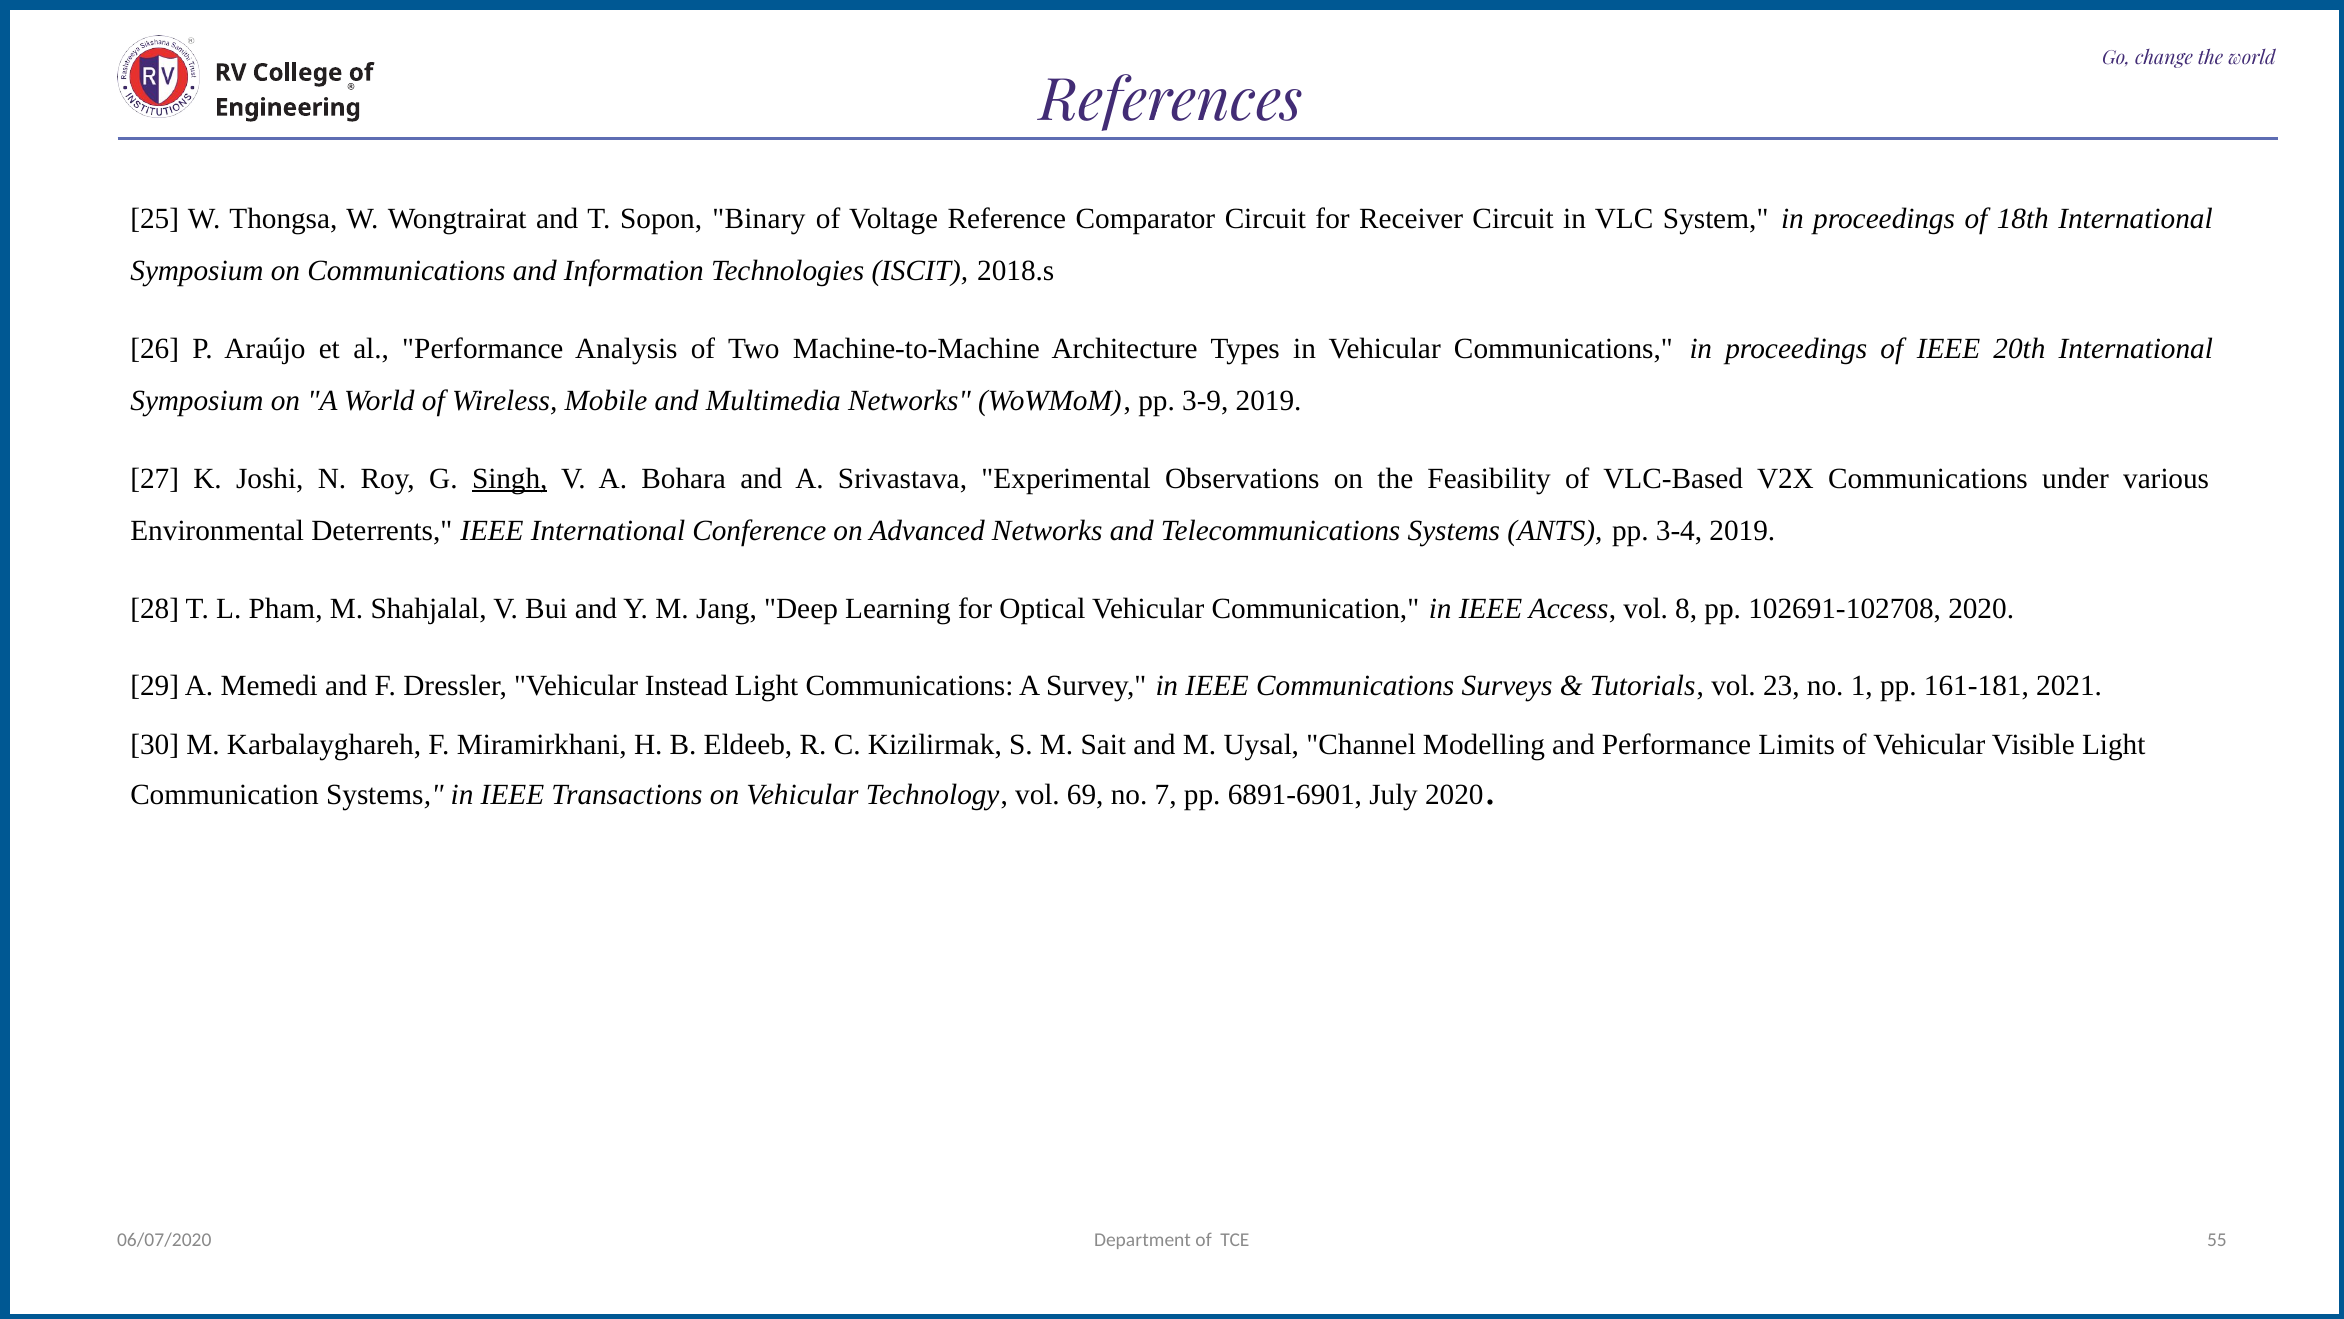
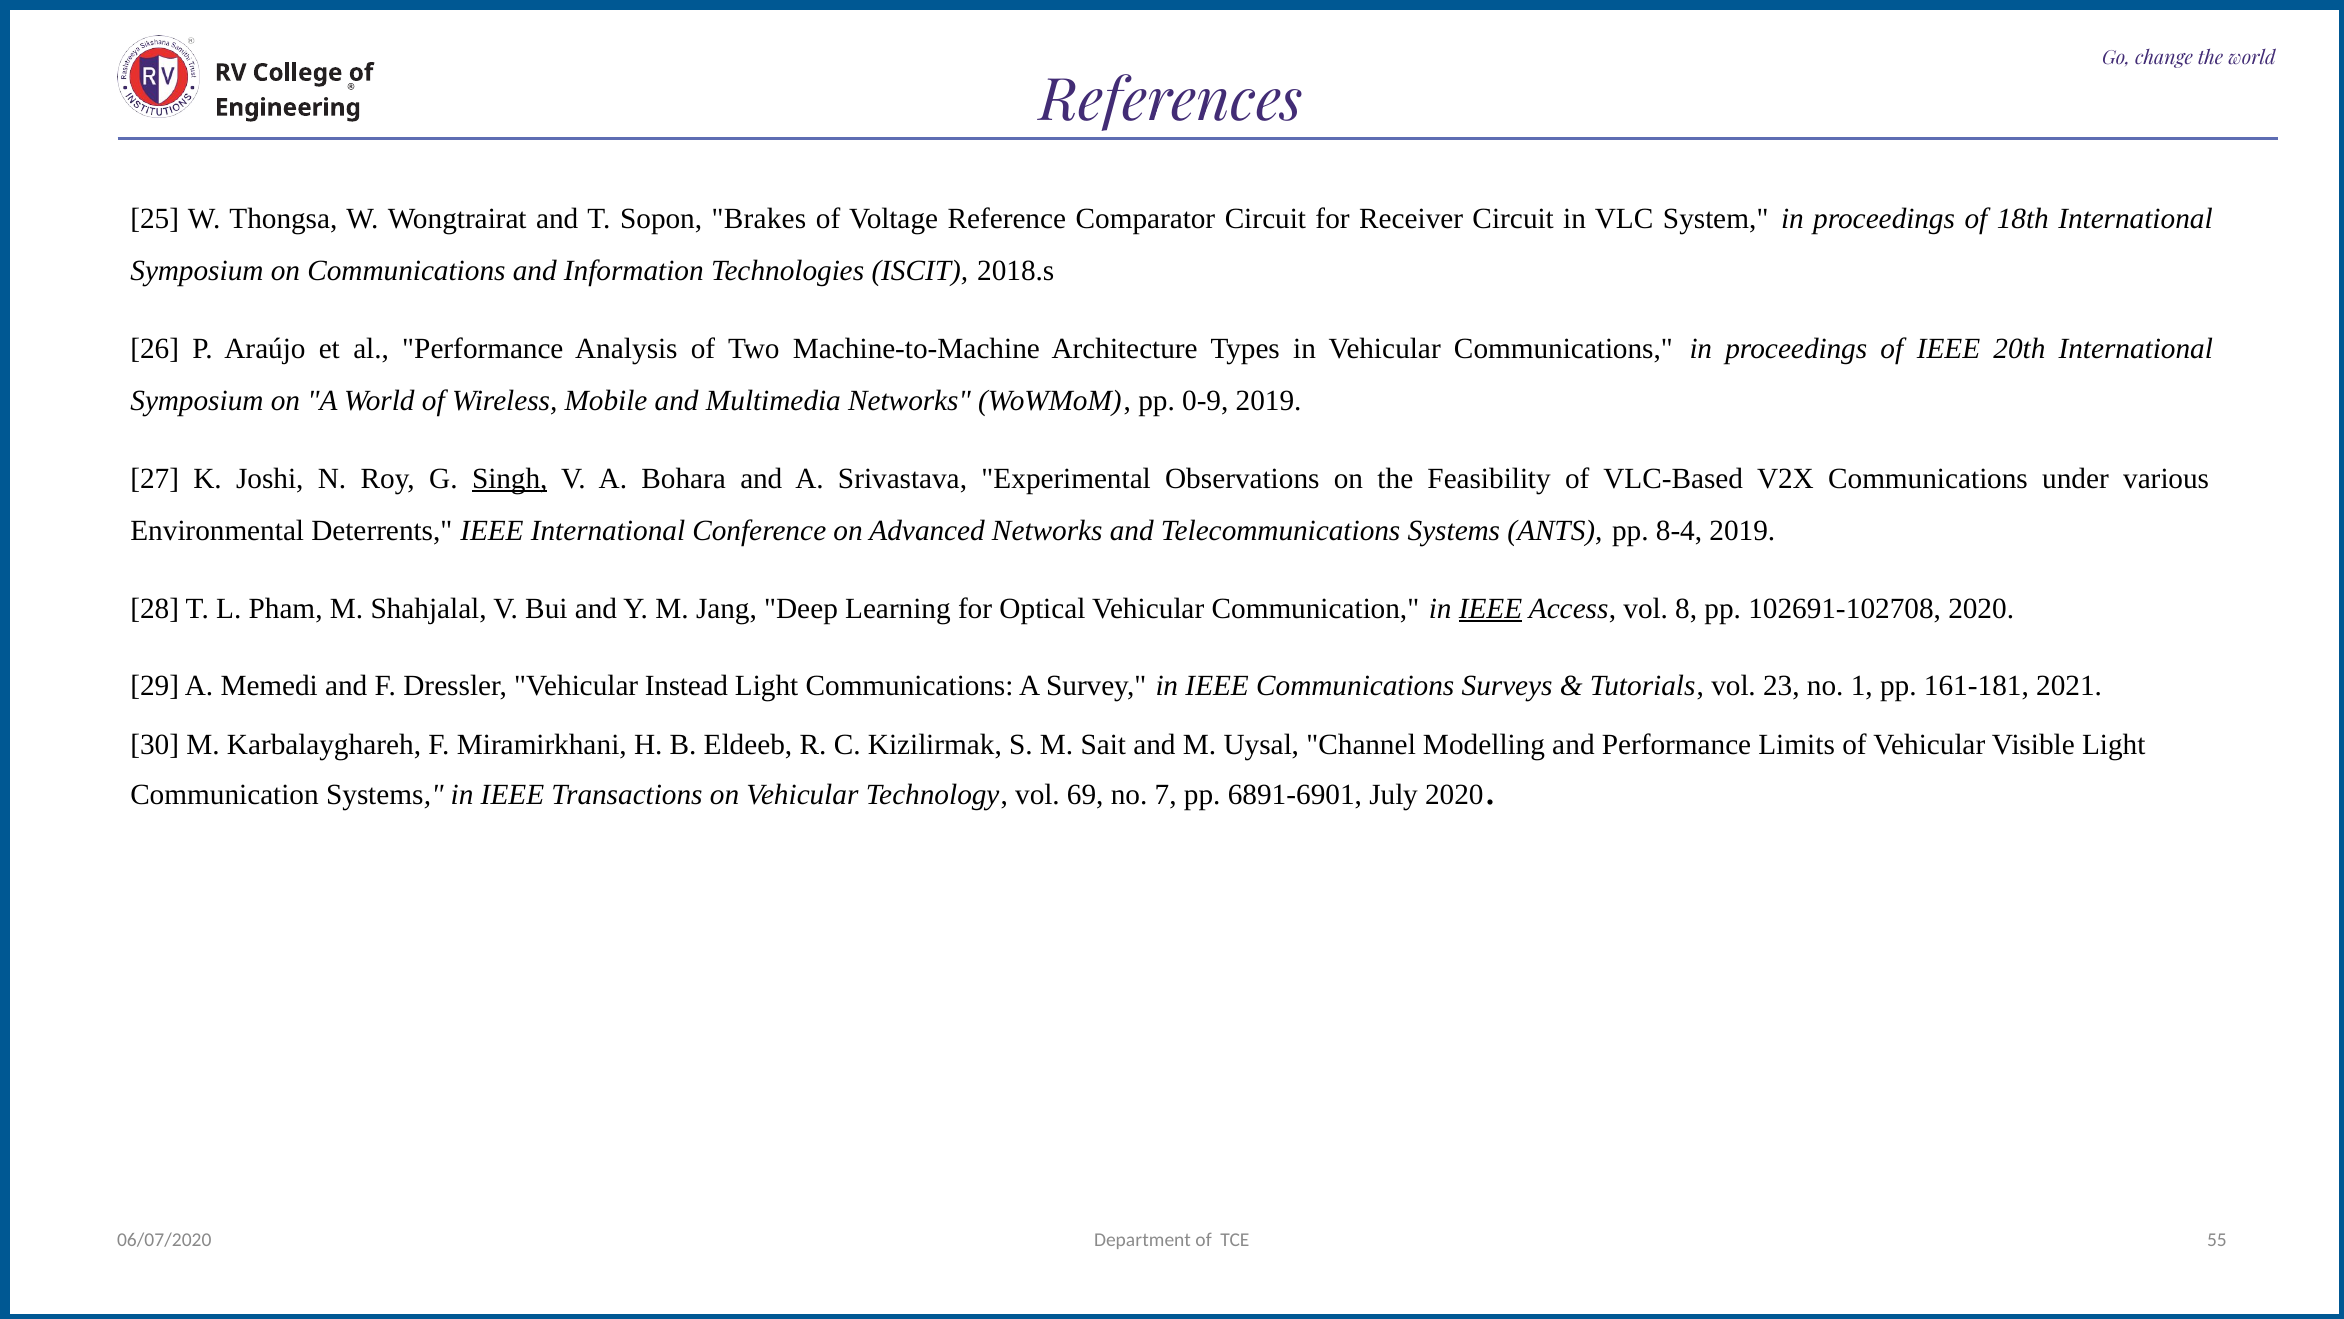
Binary: Binary -> Brakes
3-9: 3-9 -> 0-9
3-4: 3-4 -> 8-4
IEEE at (1490, 608) underline: none -> present
